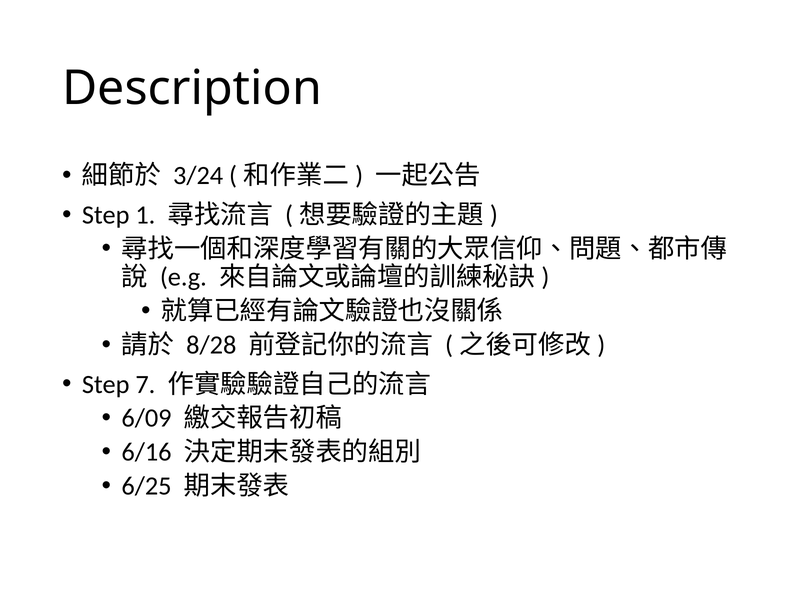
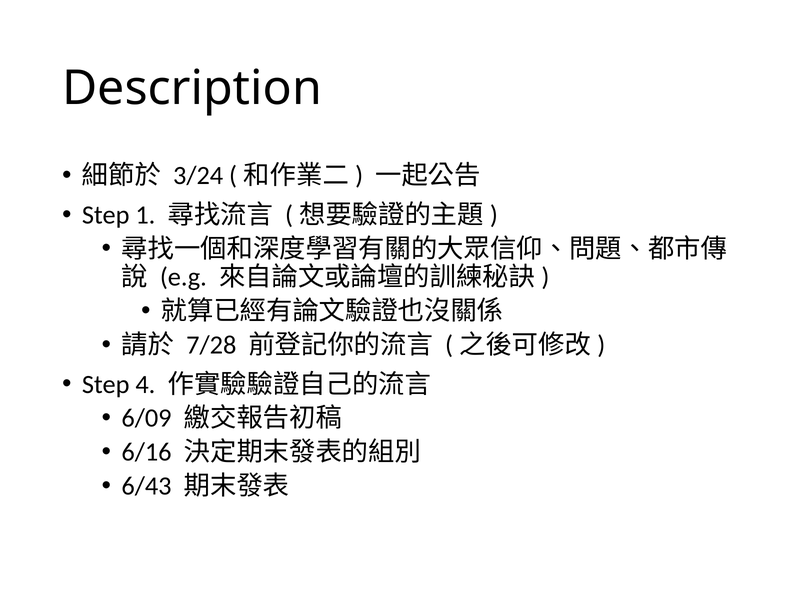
8/28: 8/28 -> 7/28
7: 7 -> 4
6/25: 6/25 -> 6/43
